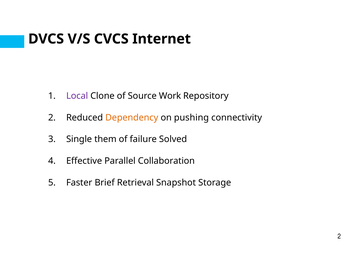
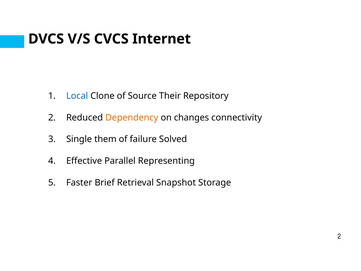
Local colour: purple -> blue
Work: Work -> Their
pushing: pushing -> changes
Collaboration: Collaboration -> Representing
